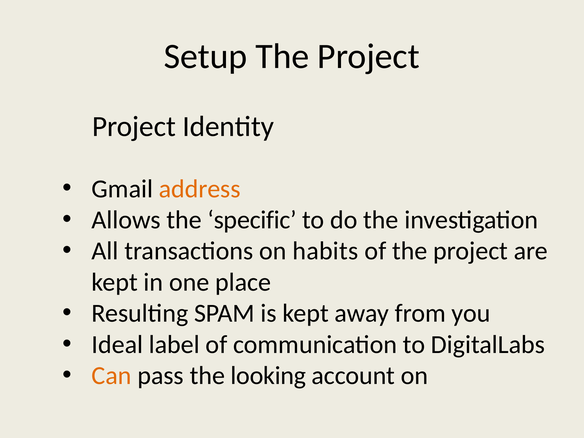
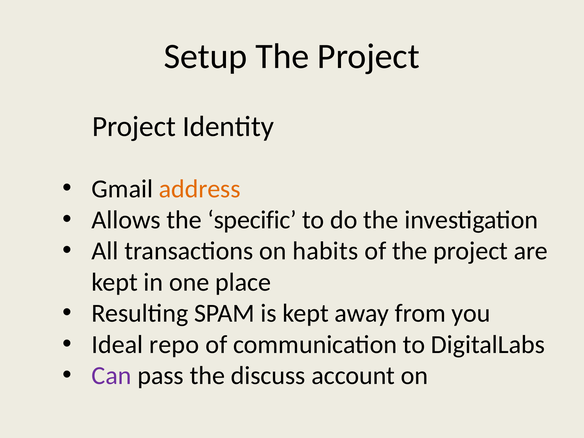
label: label -> repo
Can colour: orange -> purple
looking: looking -> discuss
